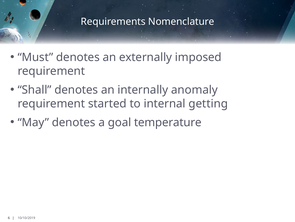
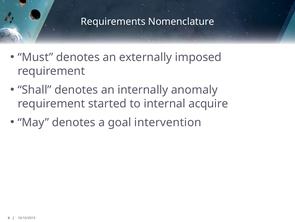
getting: getting -> acquire
temperature: temperature -> intervention
